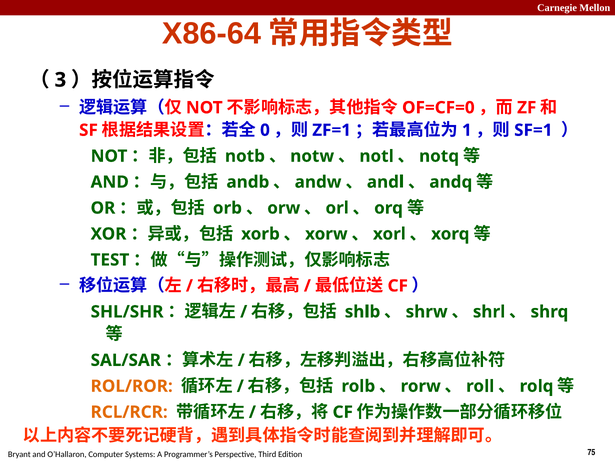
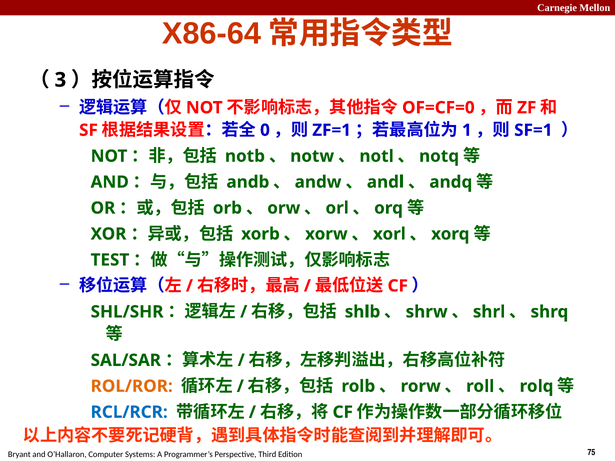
RCL/RCR colour: orange -> blue
